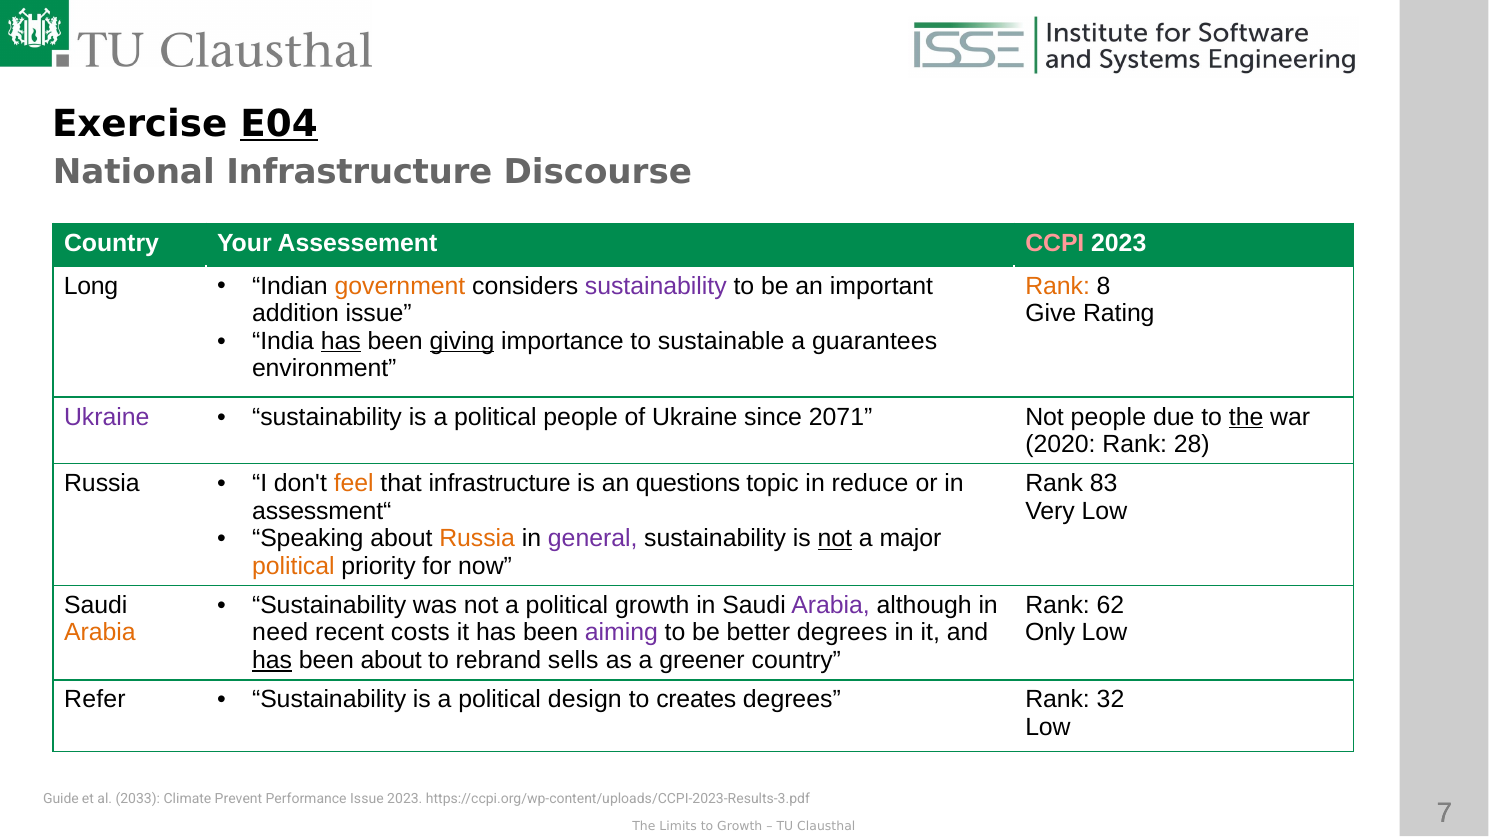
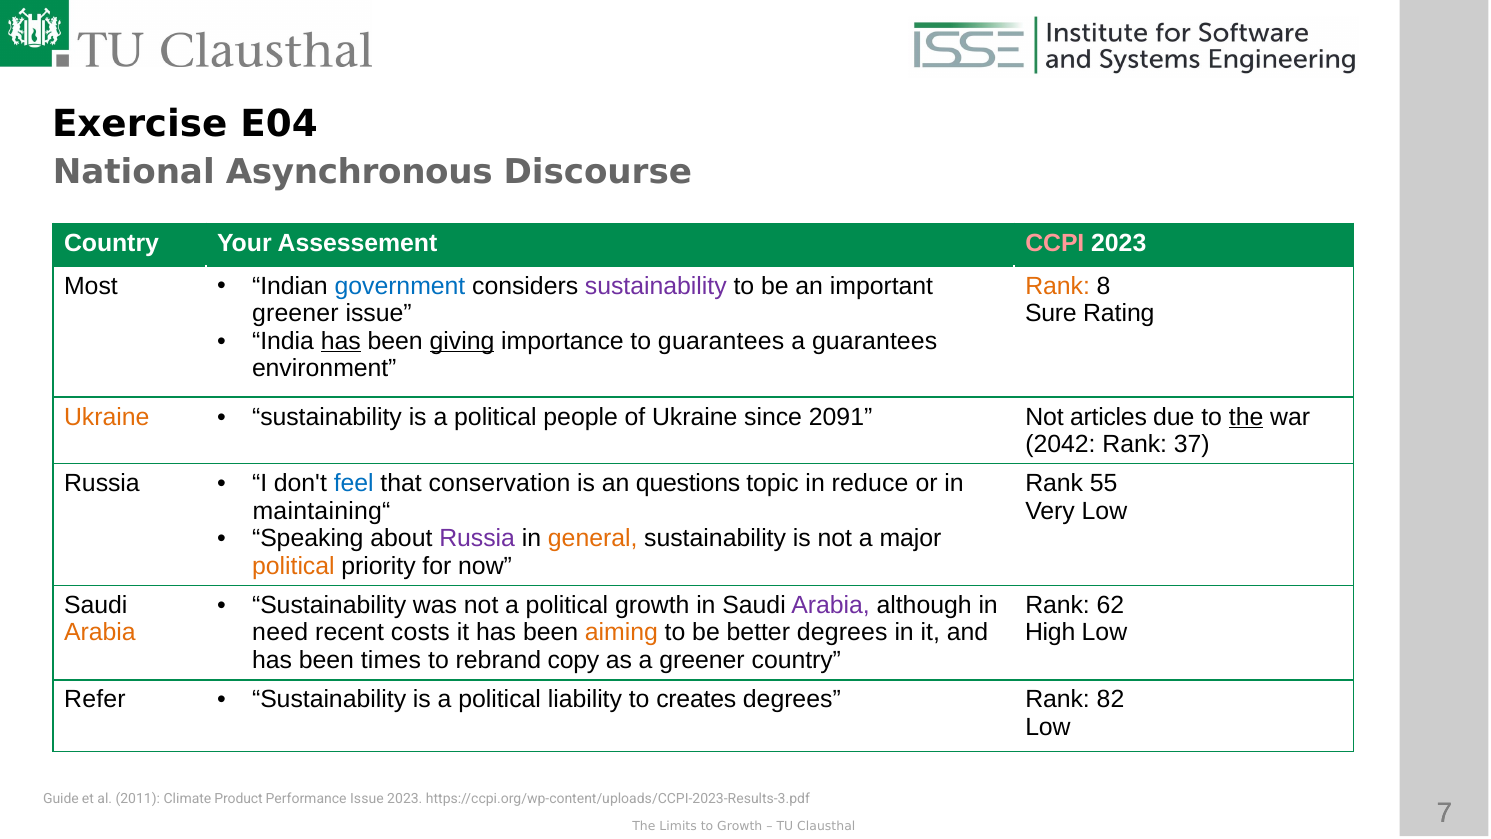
E04 underline: present -> none
National Infrastructure: Infrastructure -> Asynchronous
Long: Long -> Most
government colour: orange -> blue
addition at (295, 313): addition -> greener
Give: Give -> Sure
to sustainable: sustainable -> guarantees
Ukraine at (107, 417) colour: purple -> orange
2071: 2071 -> 2091
Not people: people -> articles
2020: 2020 -> 2042
28: 28 -> 37
feel colour: orange -> blue
that infrastructure: infrastructure -> conservation
83: 83 -> 55
assessment“: assessment“ -> maintaining“
Russia at (477, 538) colour: orange -> purple
general colour: purple -> orange
not at (835, 538) underline: present -> none
aiming colour: purple -> orange
Only: Only -> High
has at (272, 660) underline: present -> none
been about: about -> times
sells: sells -> copy
design: design -> liability
32: 32 -> 82
2033: 2033 -> 2011
Prevent: Prevent -> Product
